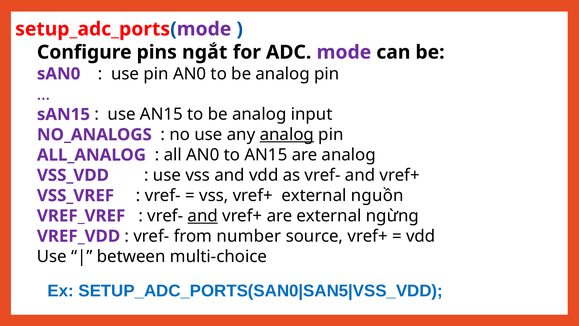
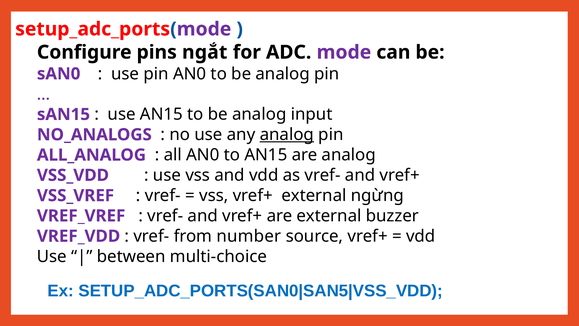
nguồn: nguồn -> ngừng
and at (203, 216) underline: present -> none
ngừng: ngừng -> buzzer
